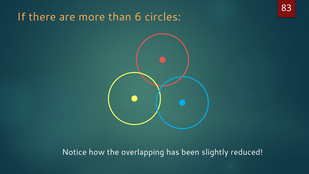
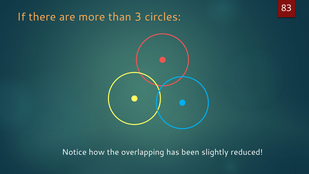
6: 6 -> 3
